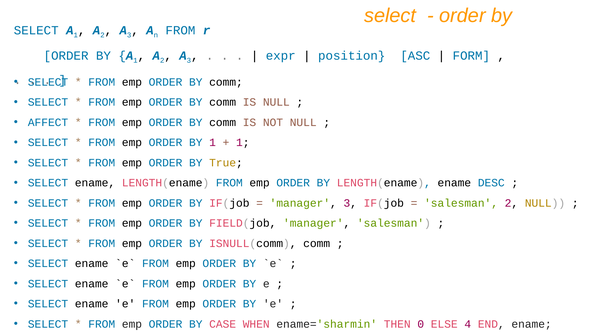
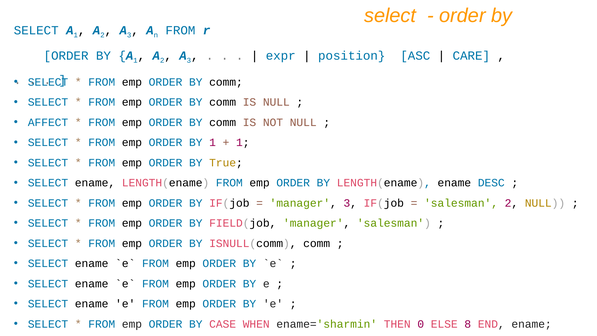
FORM: FORM -> CARE
4: 4 -> 8
